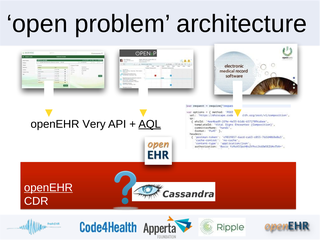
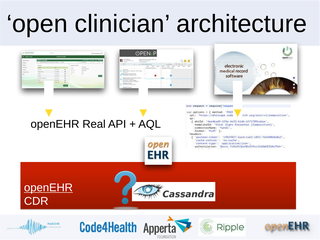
problem: problem -> clinician
Very: Very -> Real
AQL underline: present -> none
